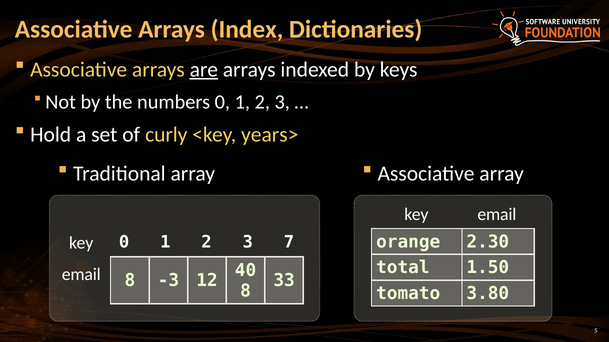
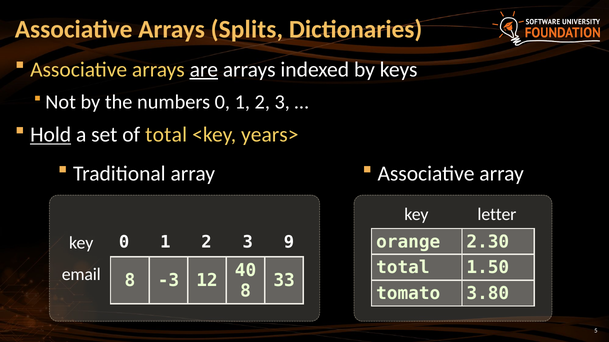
Index: Index -> Splits
Hold underline: none -> present
of curly: curly -> total
email at (497, 215): email -> letter
7: 7 -> 9
